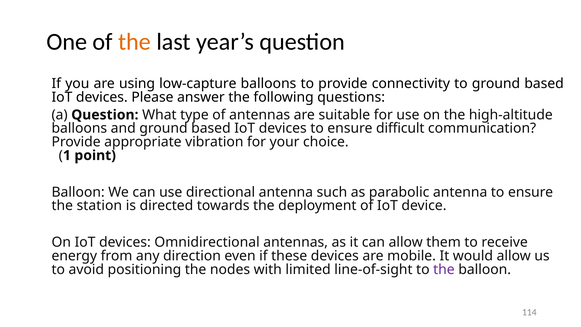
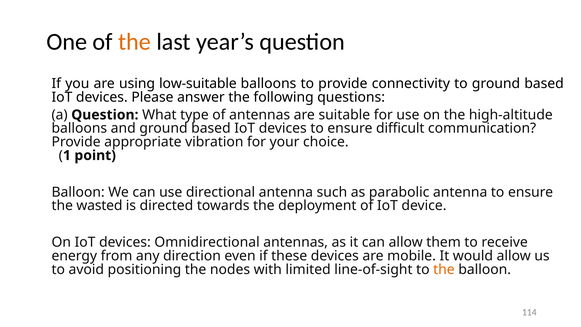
low-capture: low-capture -> low-suitable
station: station -> wasted
the at (444, 269) colour: purple -> orange
